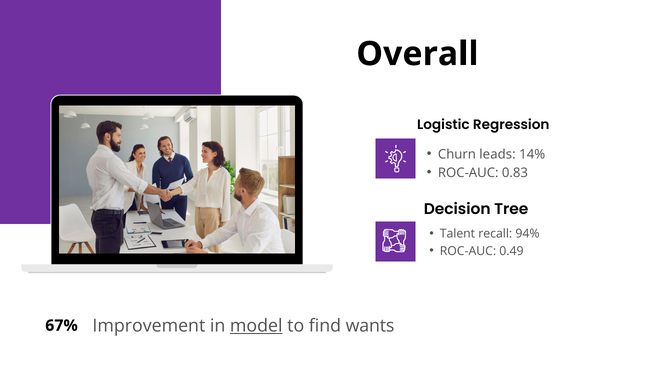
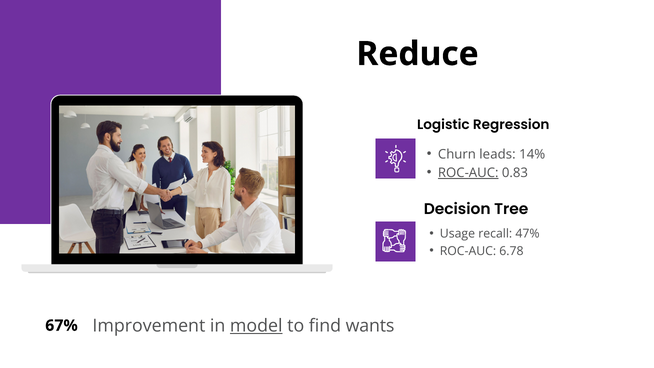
Overall: Overall -> Reduce
ROC-AUC at (468, 173) underline: none -> present
Talent: Talent -> Usage
94%: 94% -> 47%
0.49: 0.49 -> 6.78
